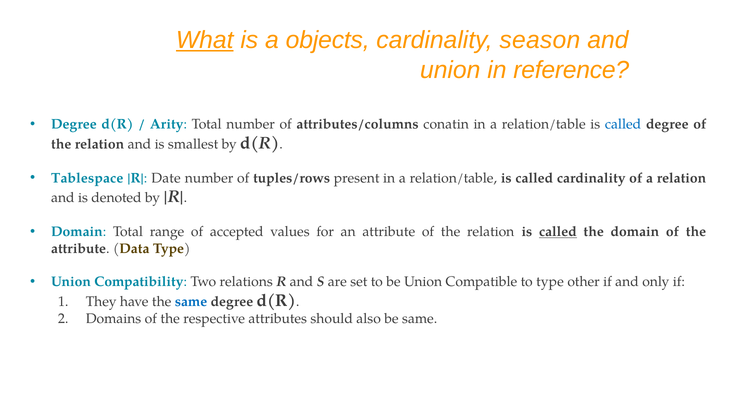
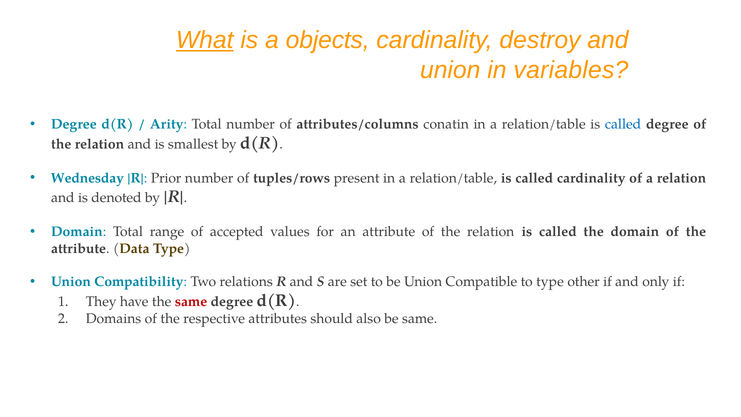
season: season -> destroy
reference: reference -> variables
Tablespace: Tablespace -> Wednesday
Date: Date -> Prior
called at (558, 232) underline: present -> none
same at (191, 301) colour: blue -> red
